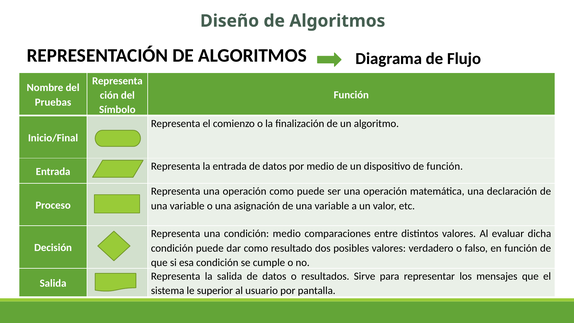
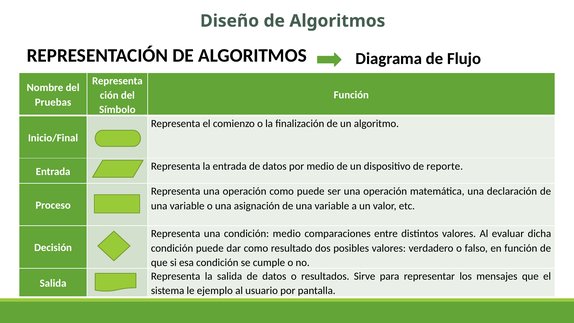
de función: función -> reporte
superior: superior -> ejemplo
